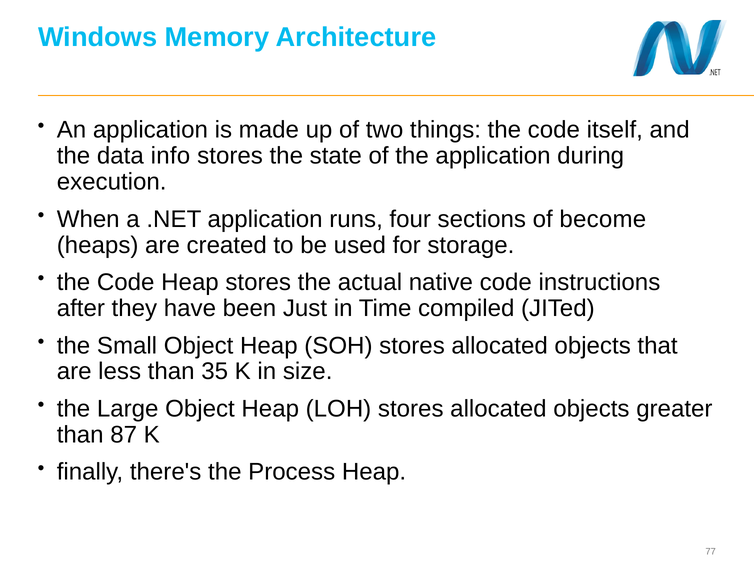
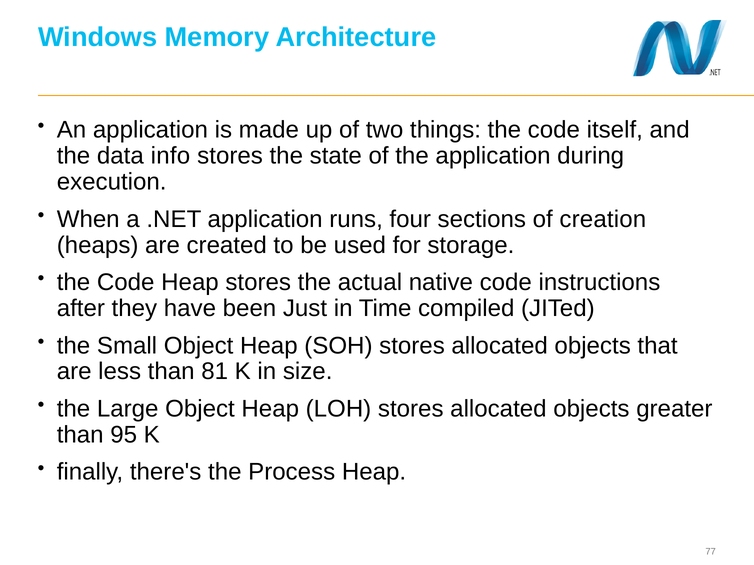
become: become -> creation
35: 35 -> 81
87: 87 -> 95
